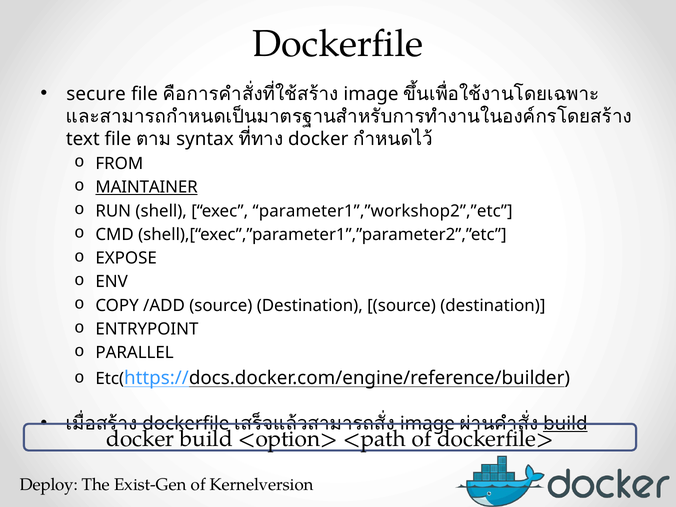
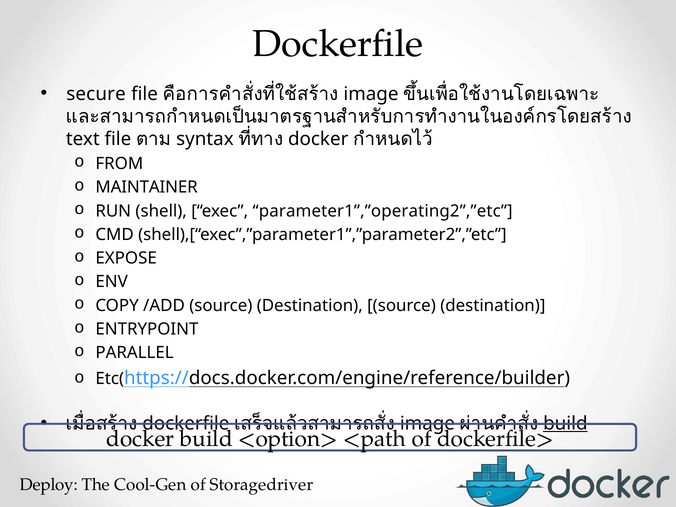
MAINTAINER underline: present -> none
parameter1”,”workshop2”,”etc: parameter1”,”workshop2”,”etc -> parameter1”,”operating2”,”etc
Exist-Gen: Exist-Gen -> Cool-Gen
Kernelversion: Kernelversion -> Storagedriver
